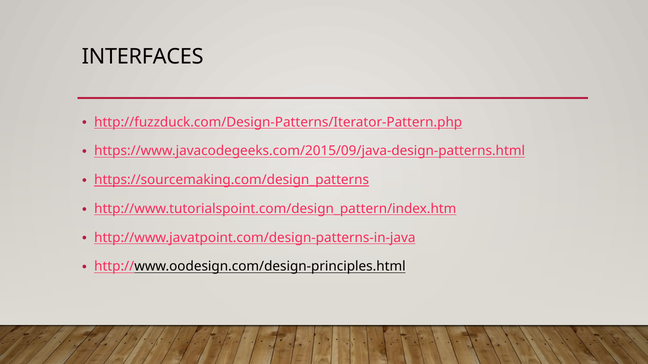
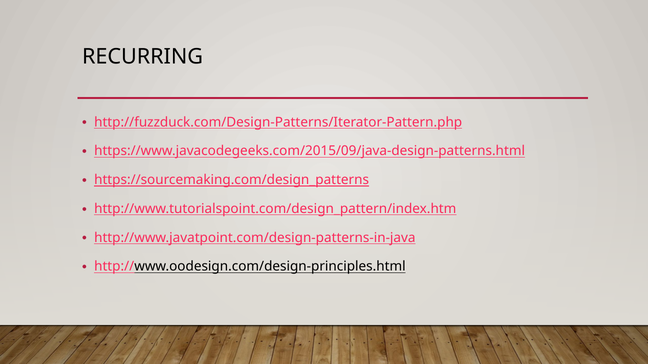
INTERFACES: INTERFACES -> RECURRING
